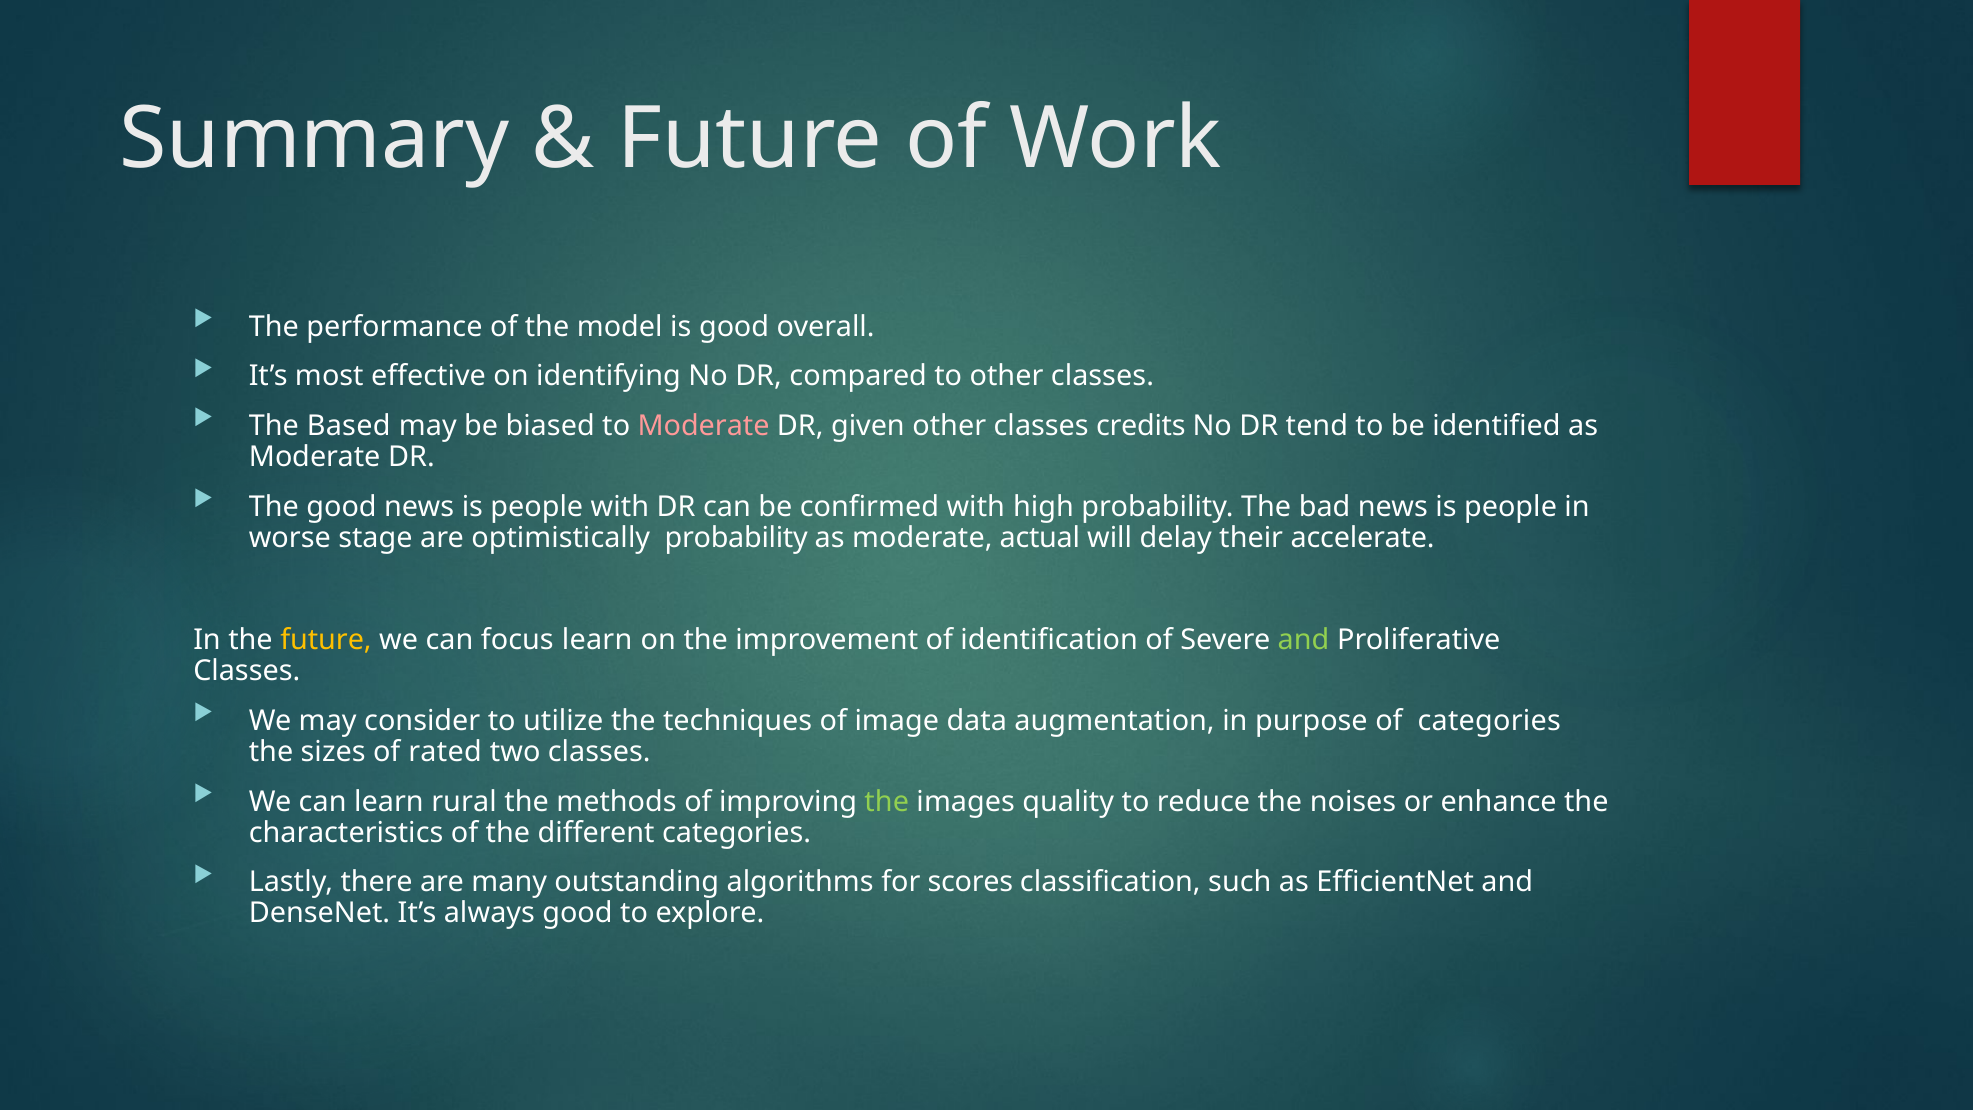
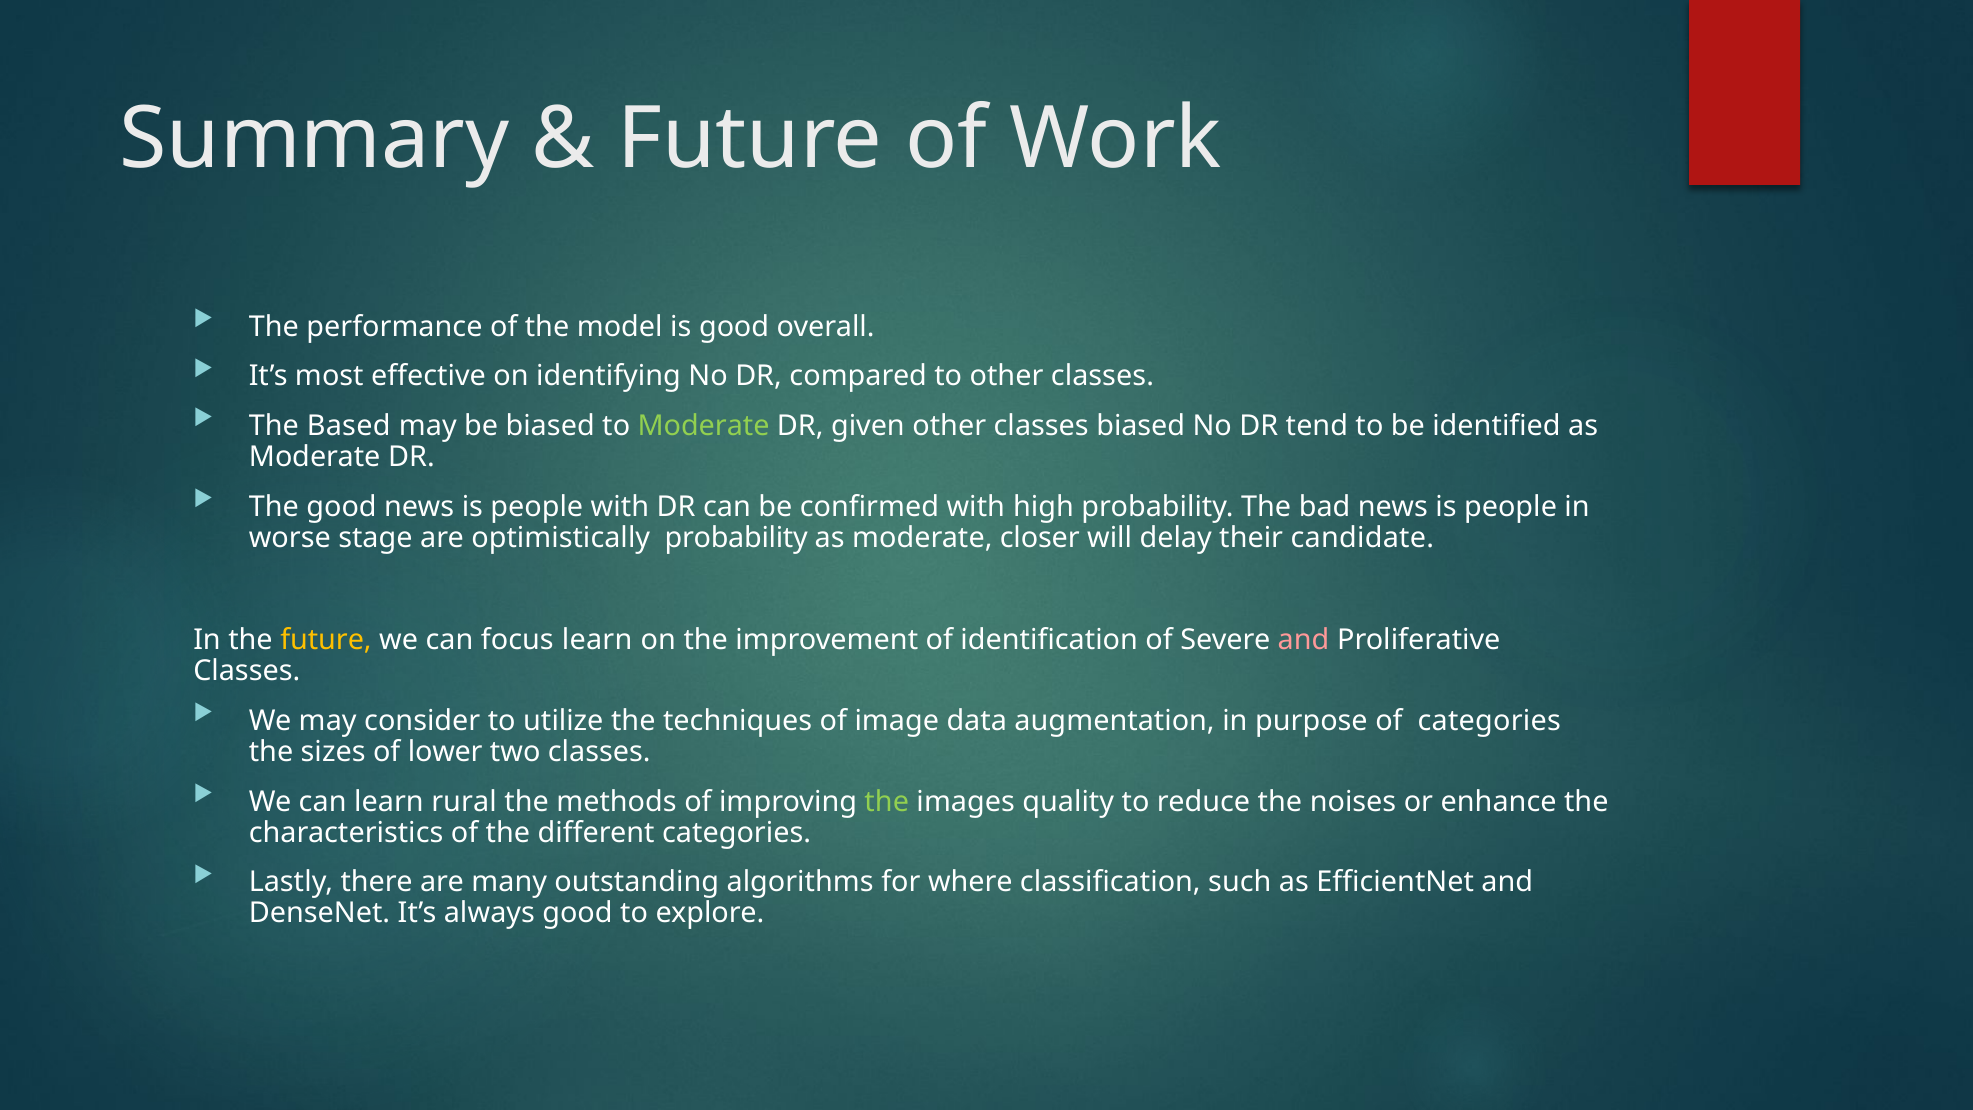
Moderate at (704, 426) colour: pink -> light green
classes credits: credits -> biased
actual: actual -> closer
accelerate: accelerate -> candidate
and at (1304, 640) colour: light green -> pink
rated: rated -> lower
scores: scores -> where
